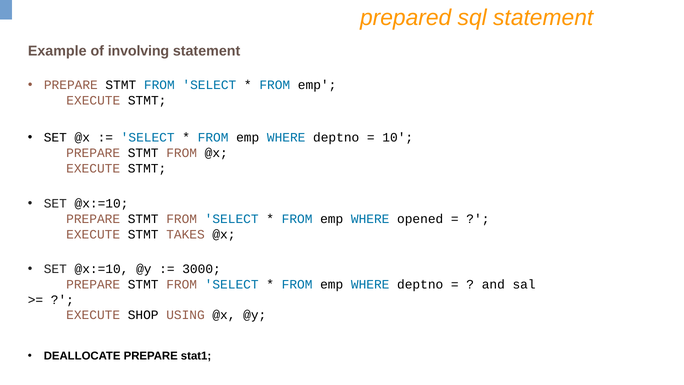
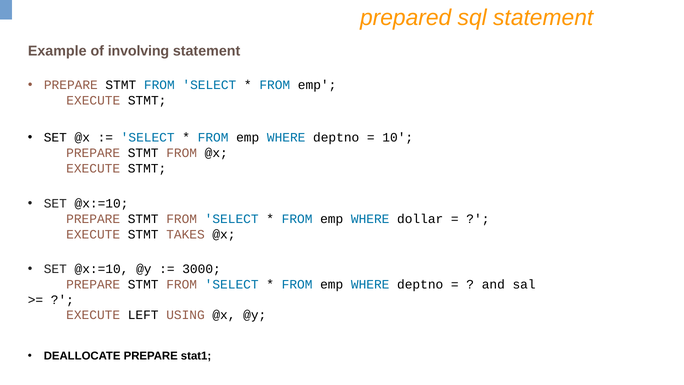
opened: opened -> dollar
SHOP: SHOP -> LEFT
